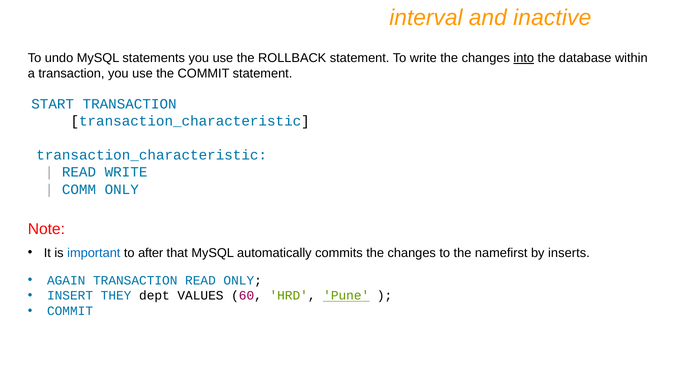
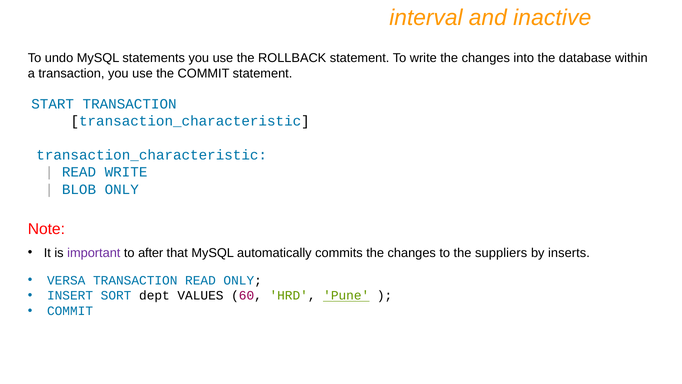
into underline: present -> none
COMM: COMM -> BLOB
important colour: blue -> purple
namefirst: namefirst -> suppliers
AGAIN: AGAIN -> VERSA
THEY: THEY -> SORT
